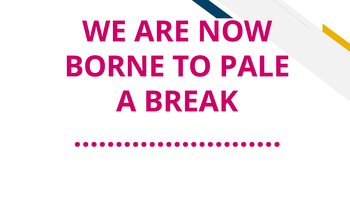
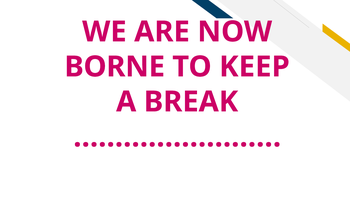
PALE: PALE -> KEEP
